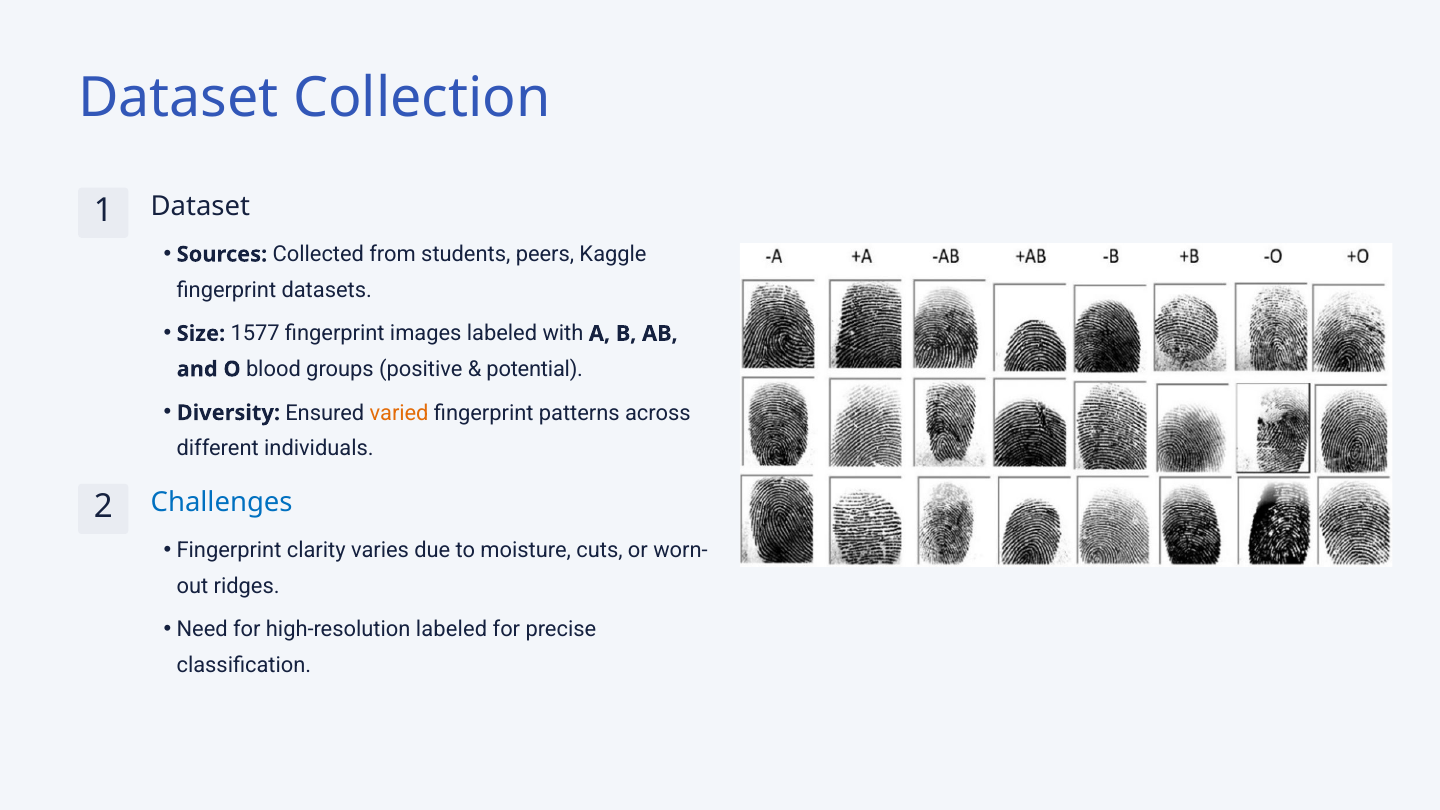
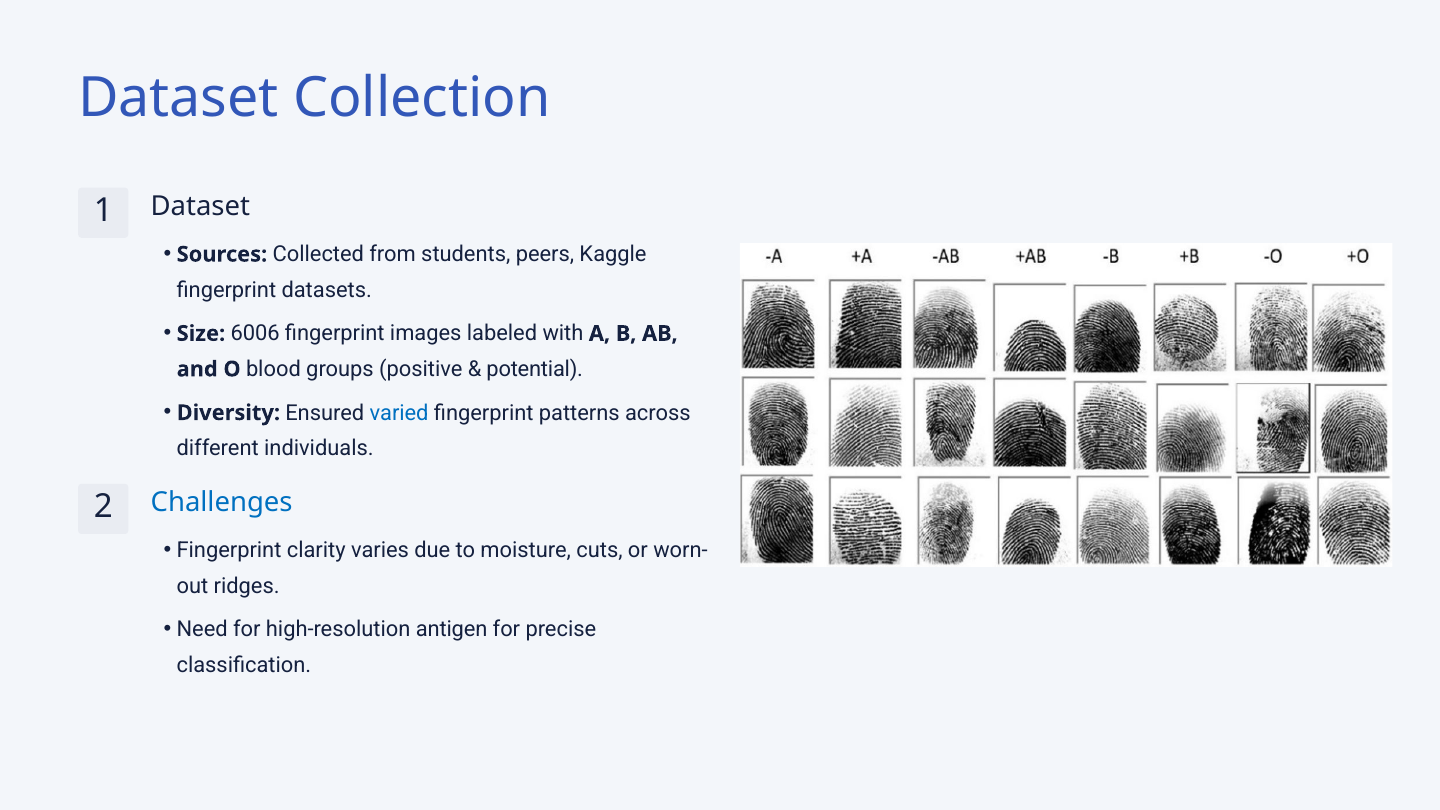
1577: 1577 -> 6006
varied colour: orange -> blue
high-resolution labeled: labeled -> antigen
